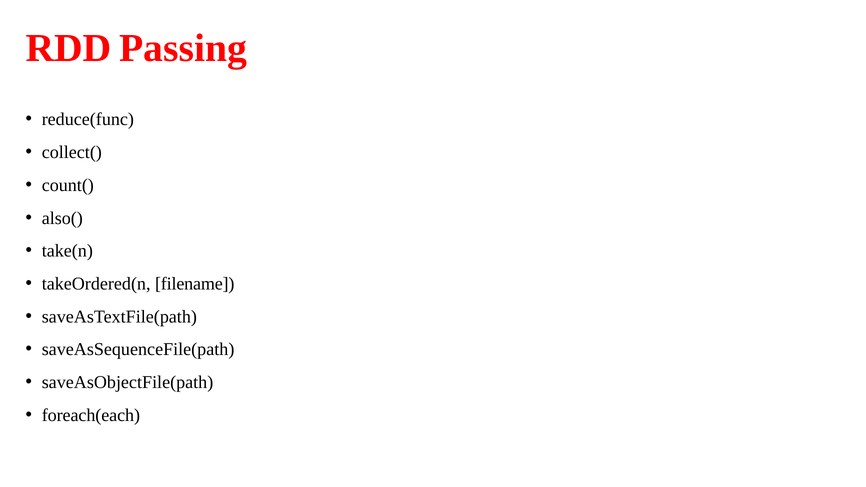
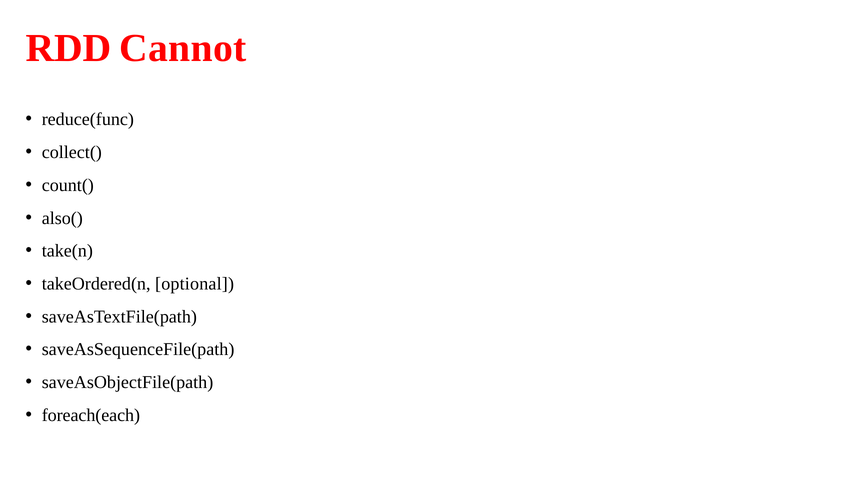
Passing: Passing -> Cannot
filename: filename -> optional
